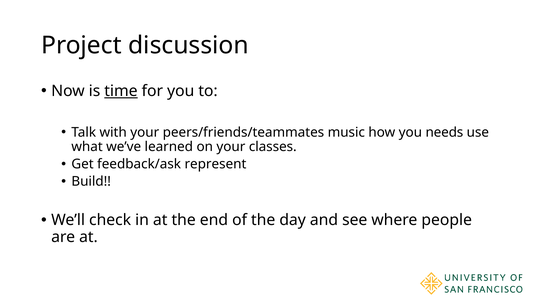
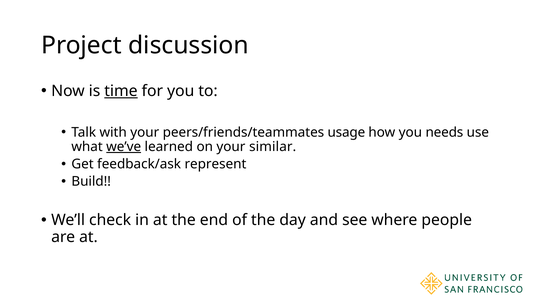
music: music -> usage
we’ve underline: none -> present
classes: classes -> similar
